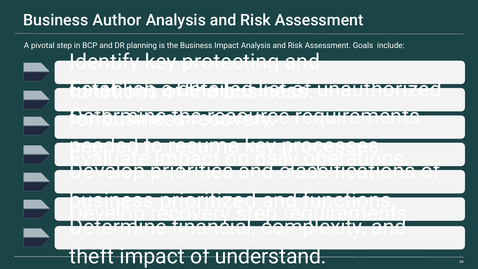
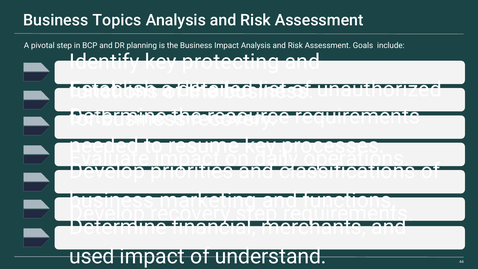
Author: Author -> Topics
prioritized: prioritized -> marketing
complexity: complexity -> merchants
theft: theft -> used
